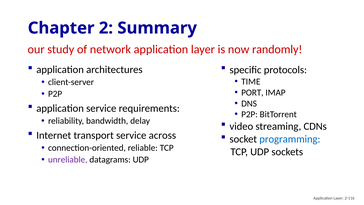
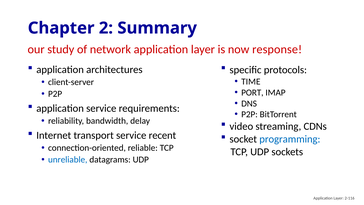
randomly: randomly -> response
across: across -> recent
unreliable colour: purple -> blue
